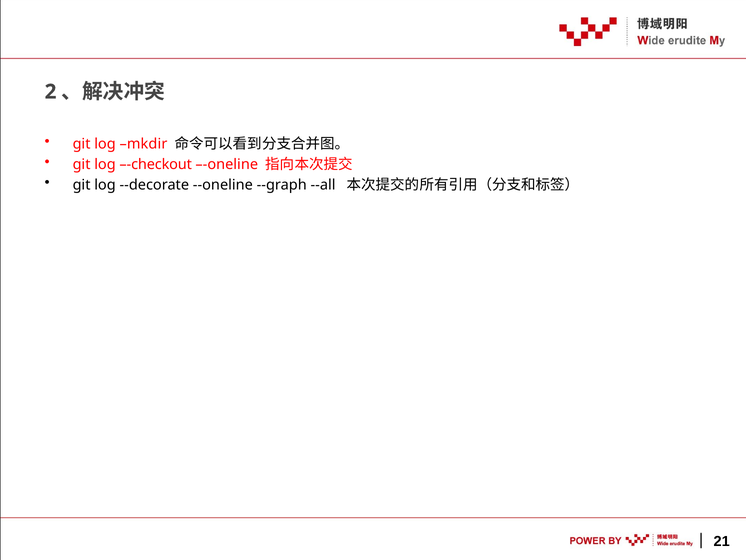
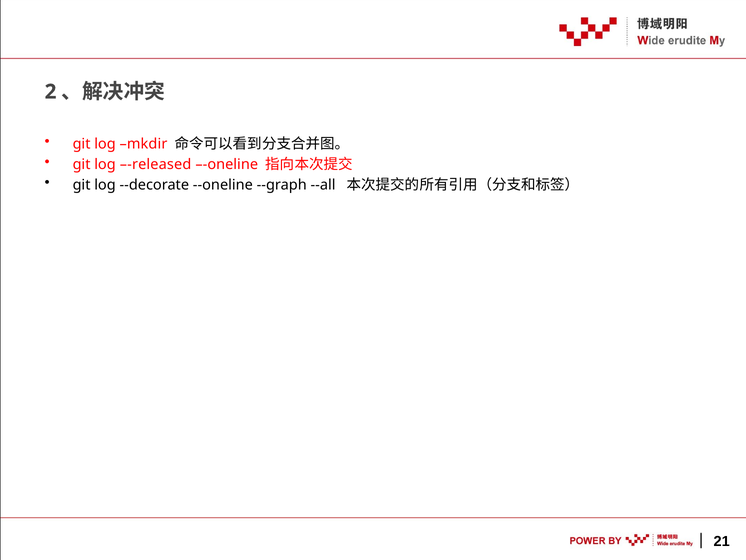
–-checkout: –-checkout -> –-released
